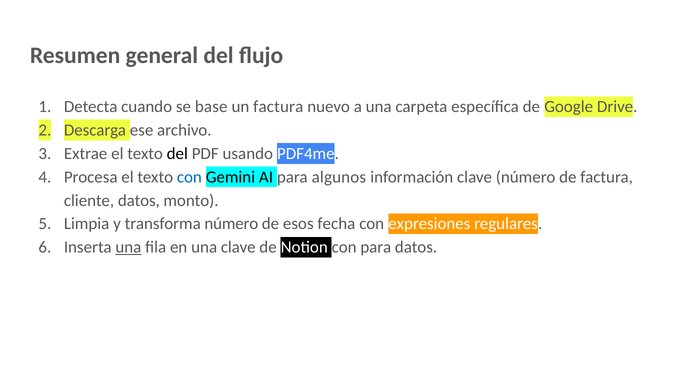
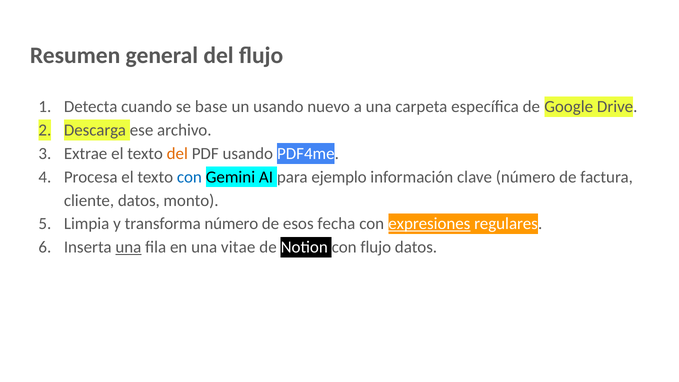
un factura: factura -> usando
del at (177, 154) colour: black -> orange
algunos: algunos -> ejemplo
expresiones underline: none -> present
una clave: clave -> vitae
con para: para -> flujo
